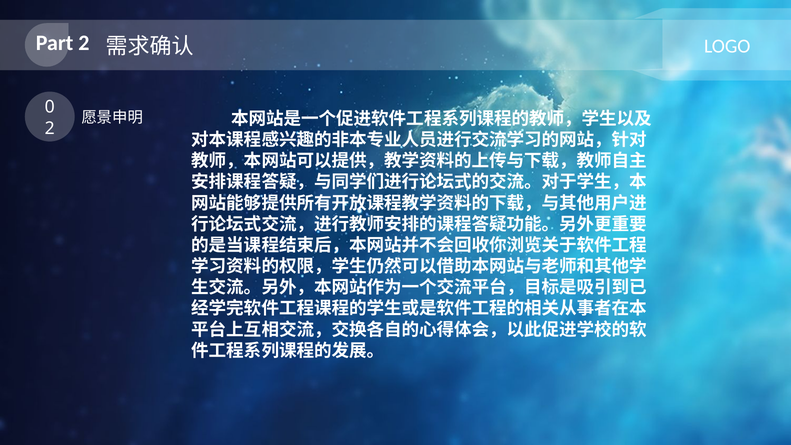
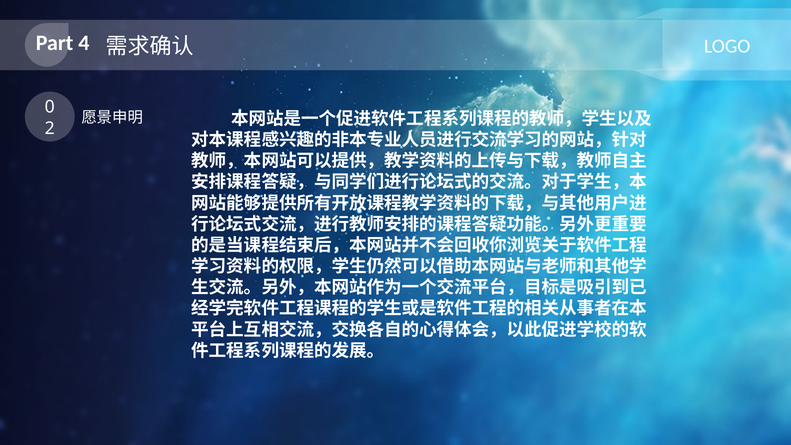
Part 2: 2 -> 4
